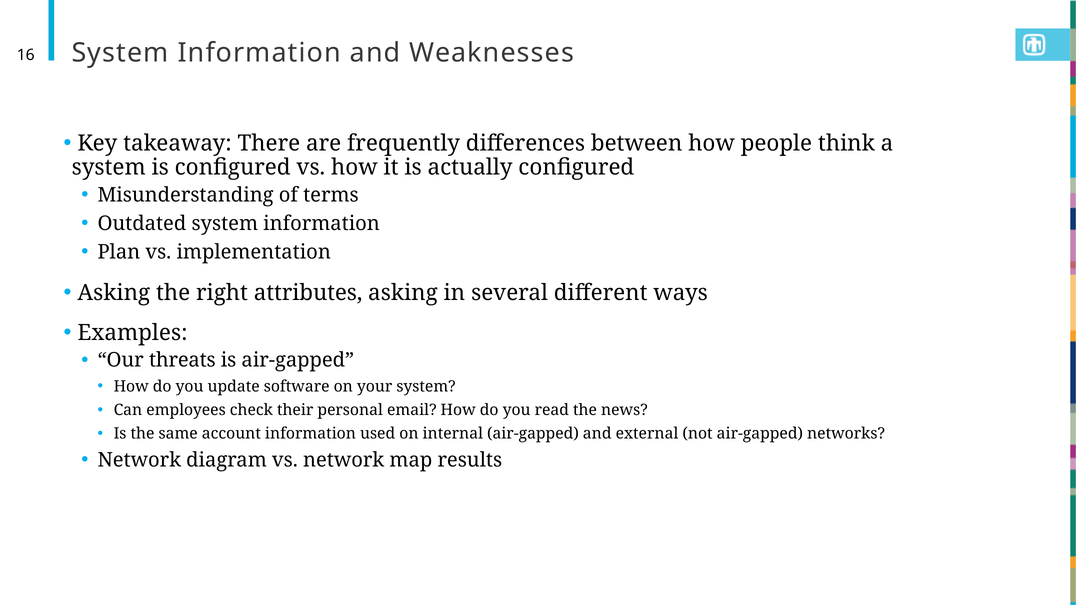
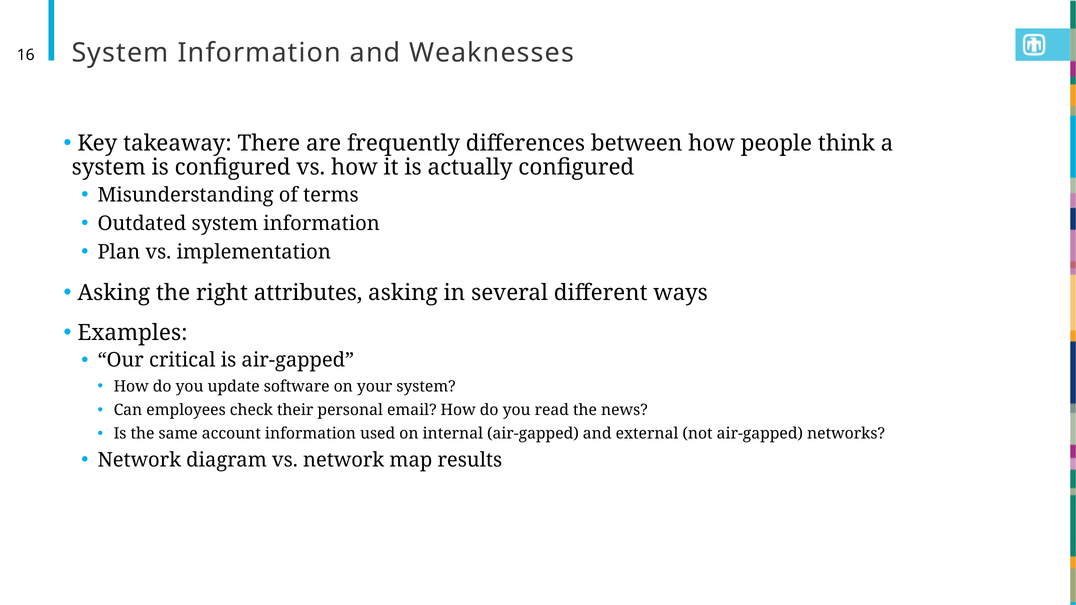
threats: threats -> critical
